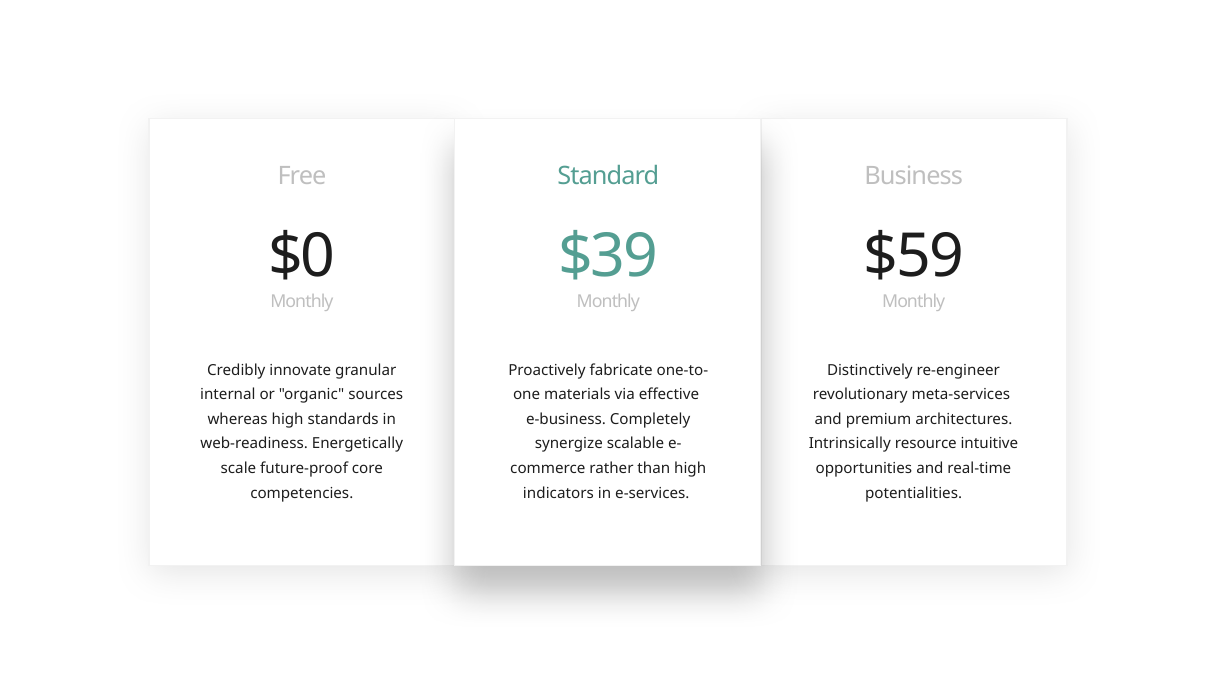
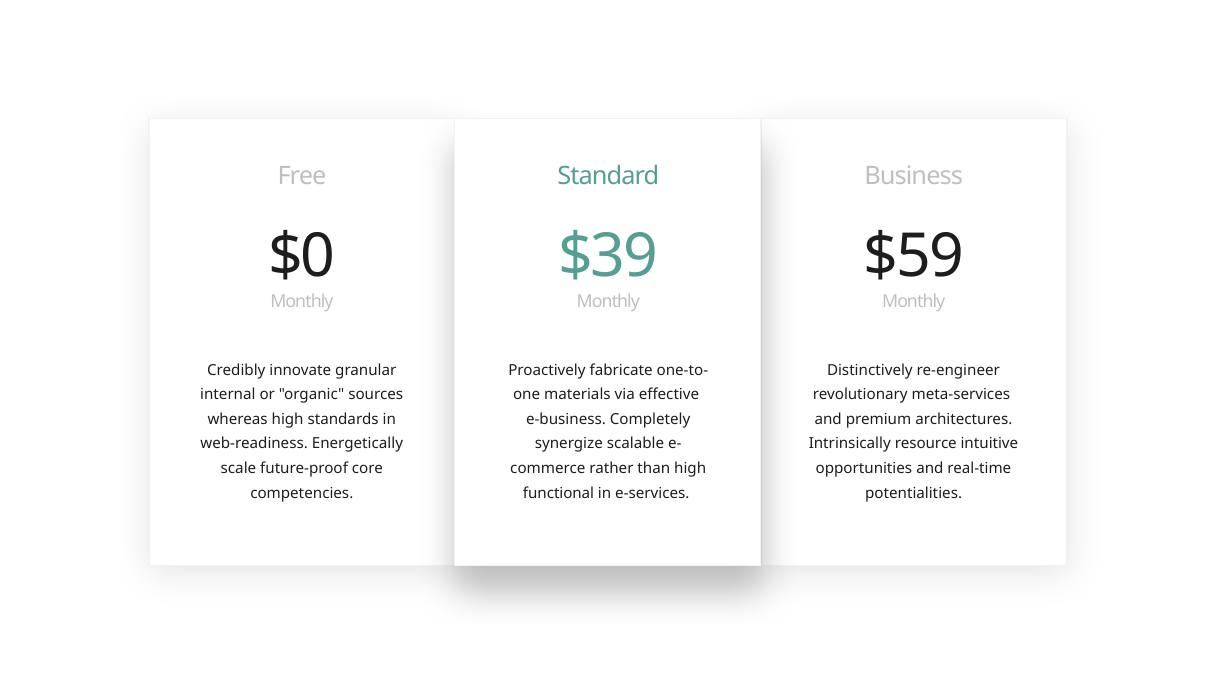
indicators: indicators -> functional
